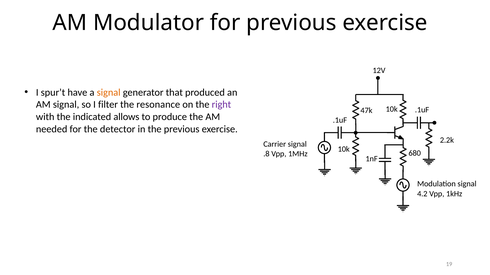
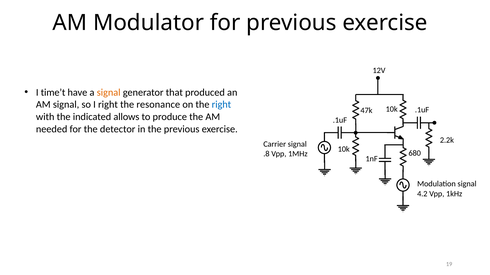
spur’t: spur’t -> time’t
I filter: filter -> right
right at (221, 105) colour: purple -> blue
